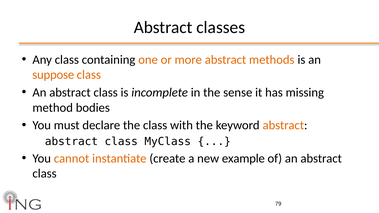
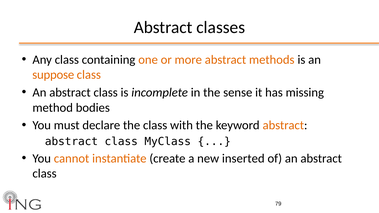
example: example -> inserted
